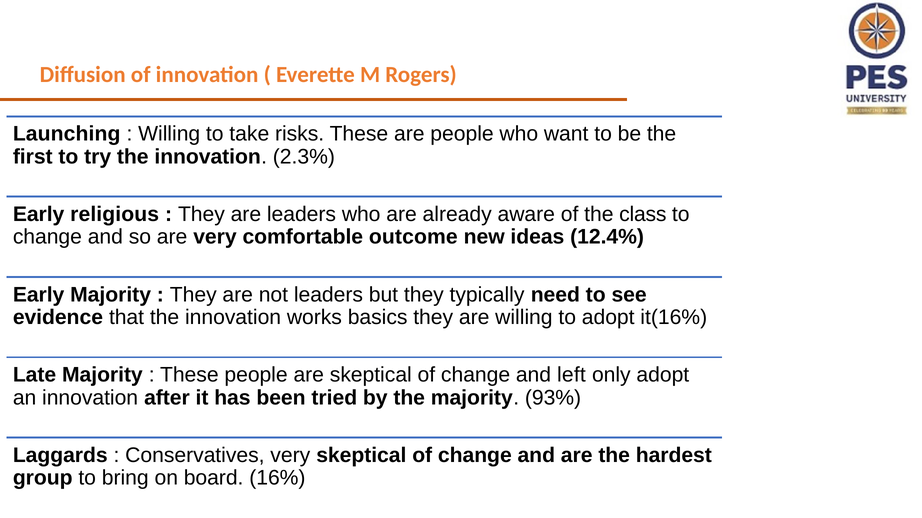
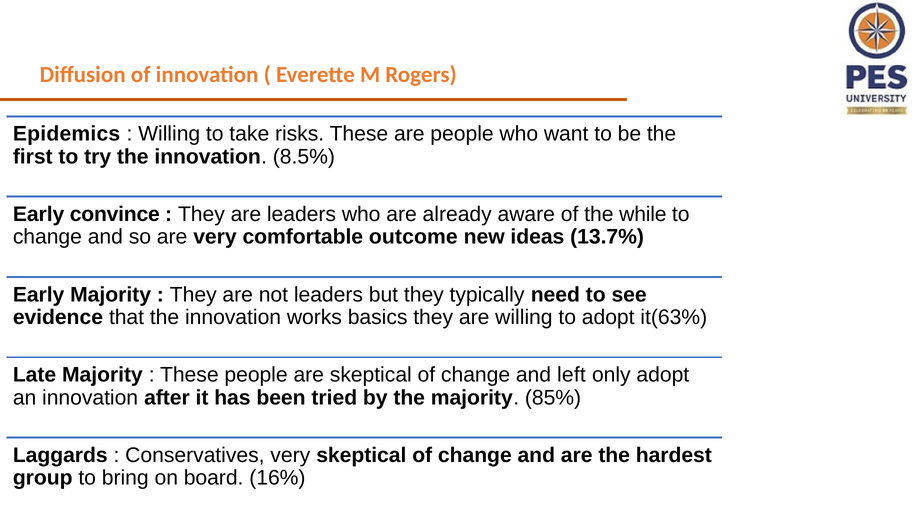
Launching: Launching -> Epidemics
2.3%: 2.3% -> 8.5%
religious: religious -> convince
class: class -> while
12.4%: 12.4% -> 13.7%
it(16%: it(16% -> it(63%
93%: 93% -> 85%
